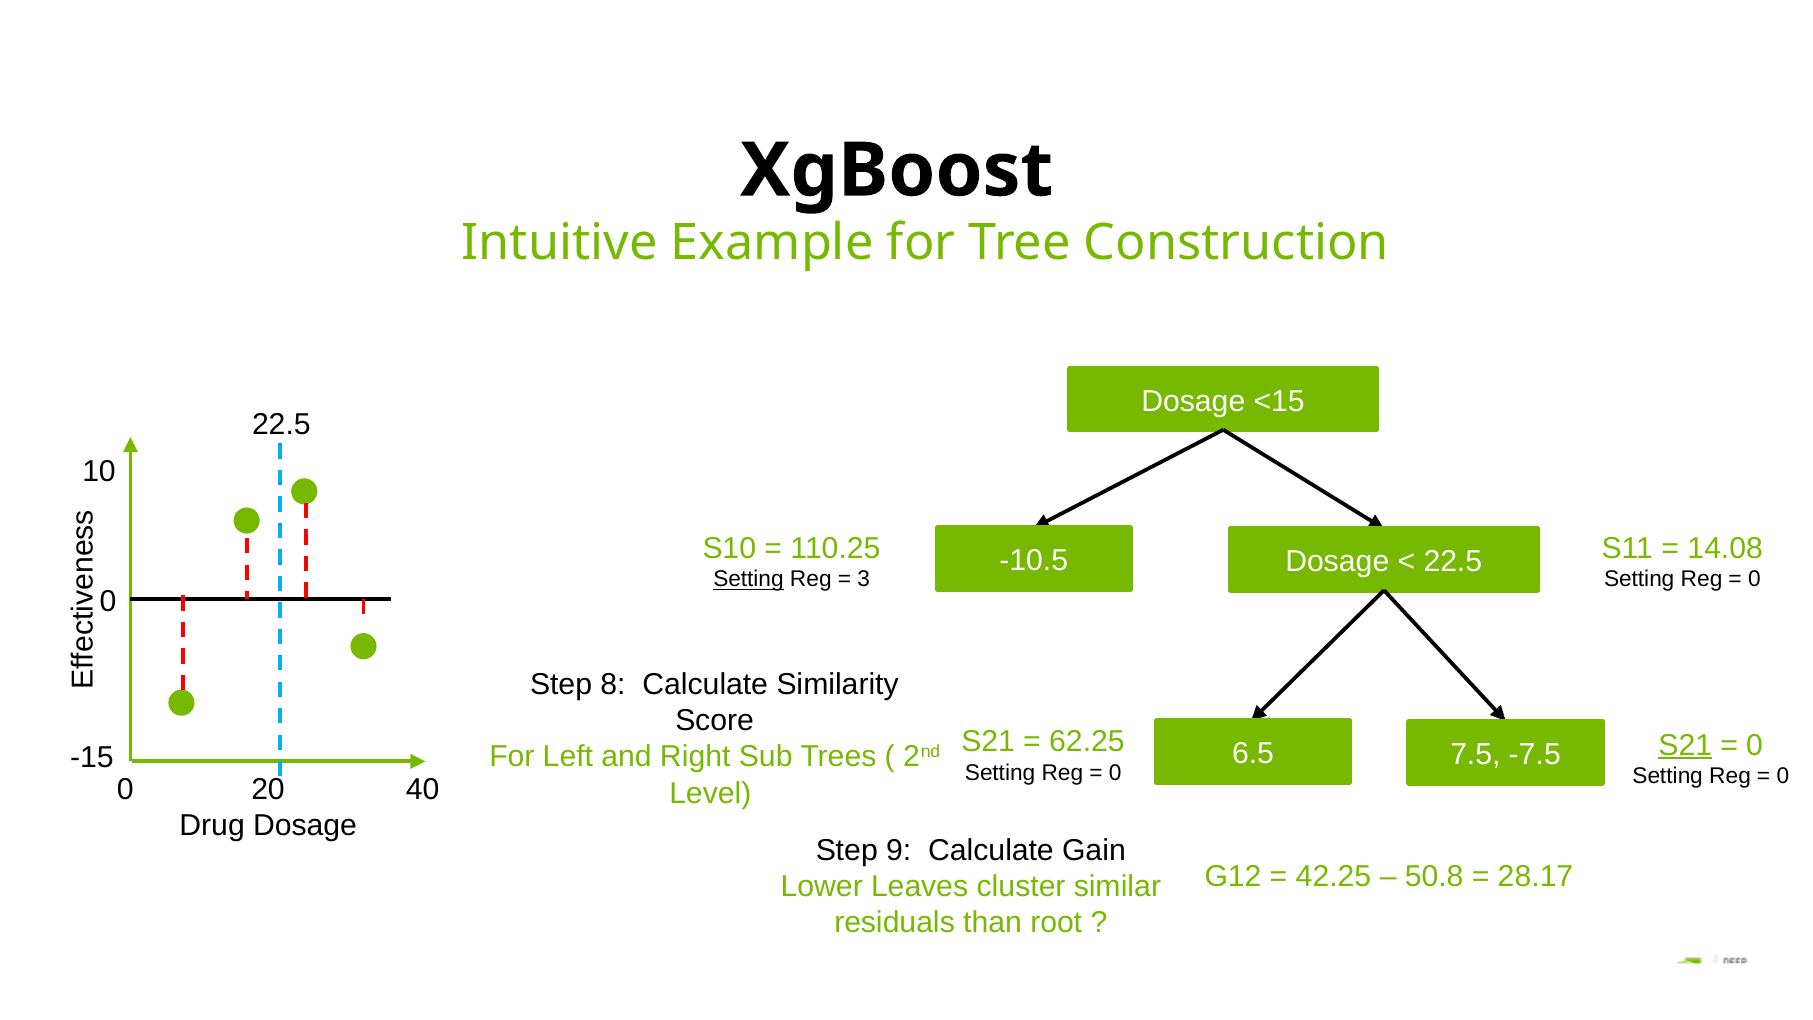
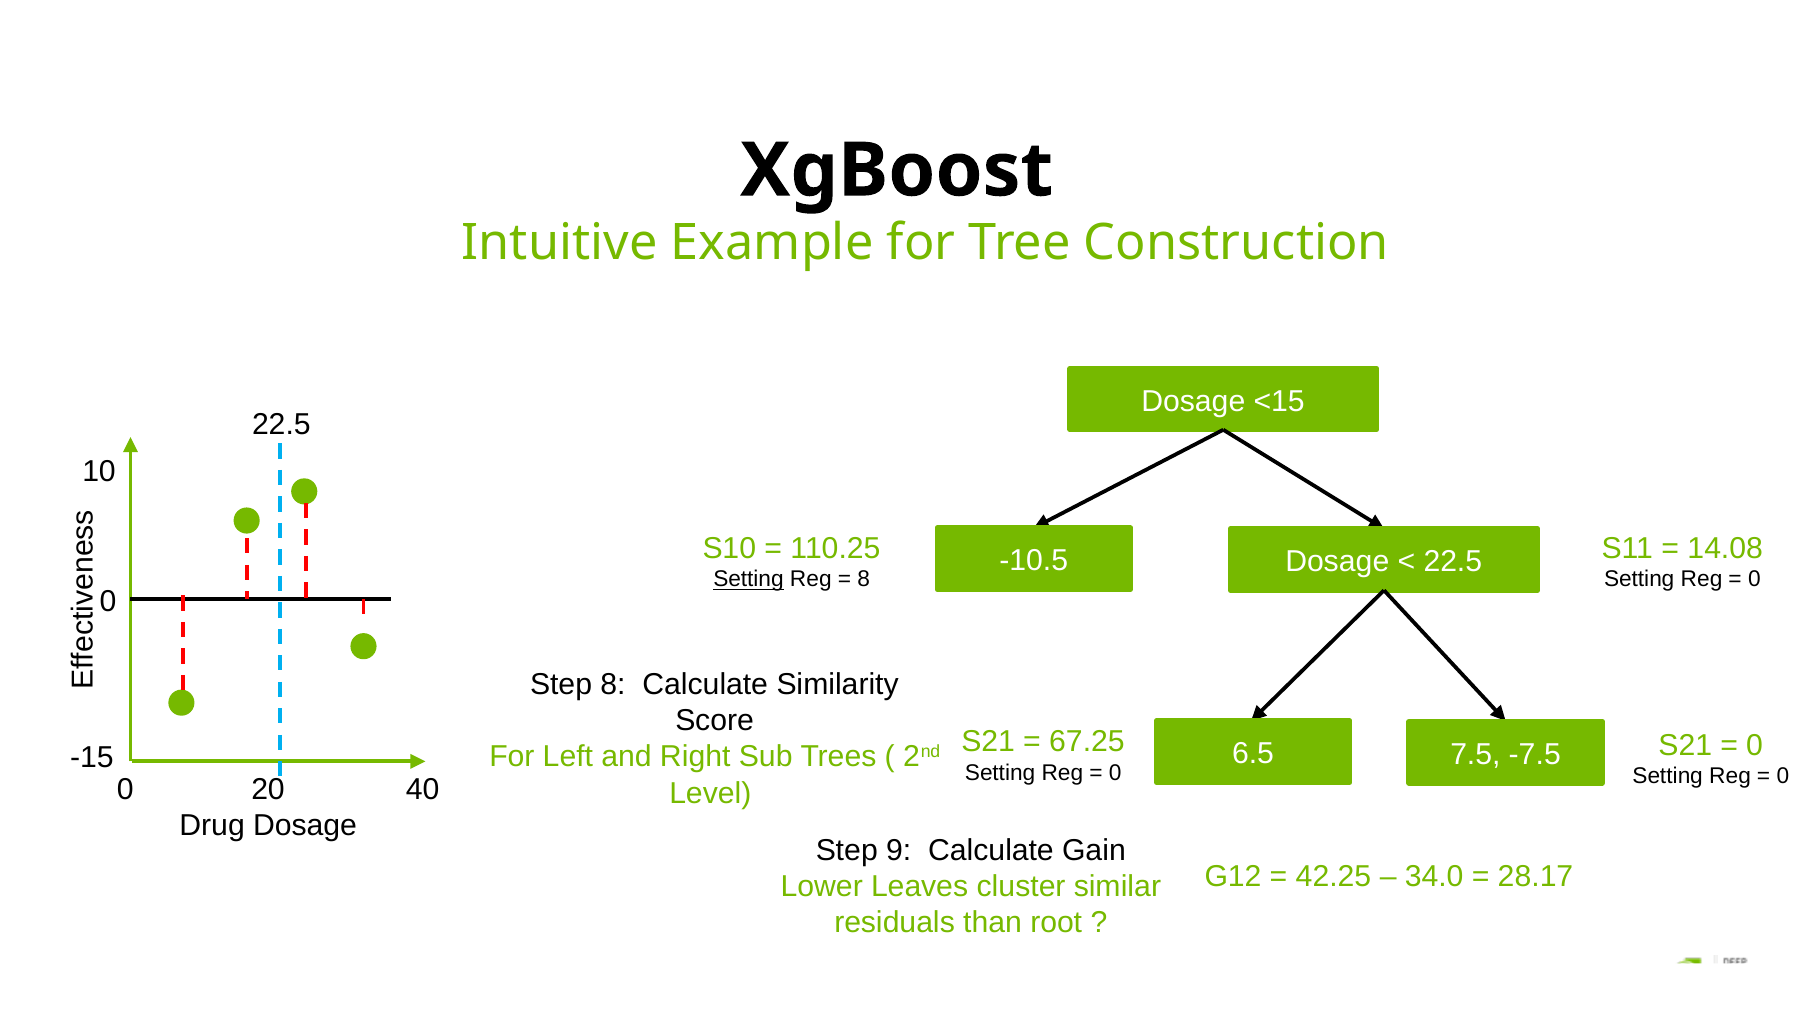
3 at (864, 579): 3 -> 8
62.25: 62.25 -> 67.25
S21 at (1685, 745) underline: present -> none
50.8: 50.8 -> 34.0
